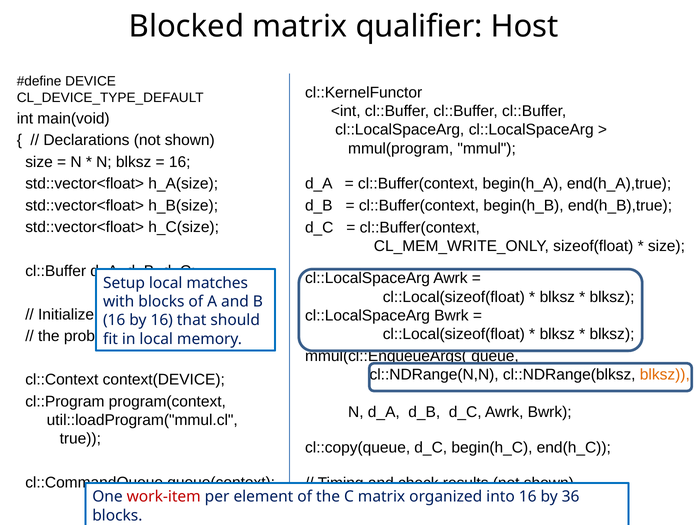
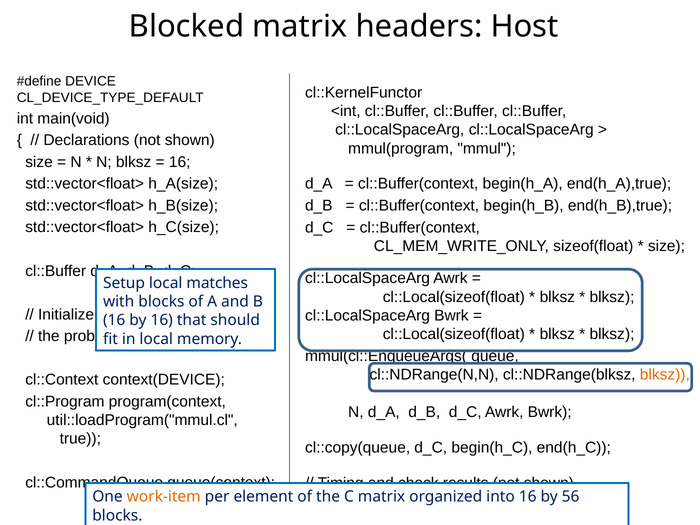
qualifier: qualifier -> headers
work-item colour: red -> orange
36: 36 -> 56
